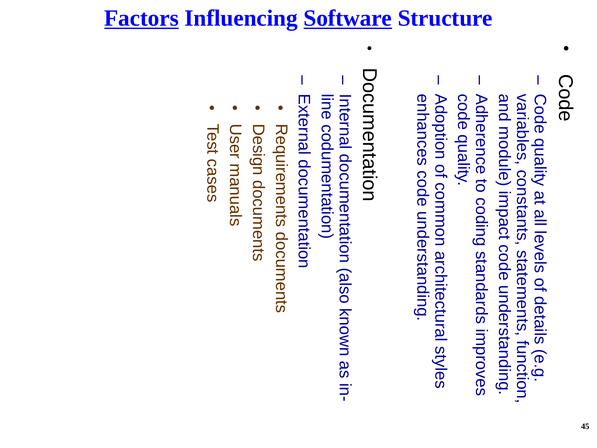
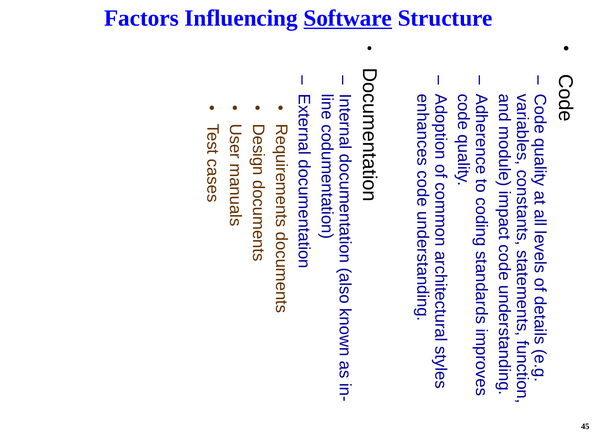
Factors underline: present -> none
